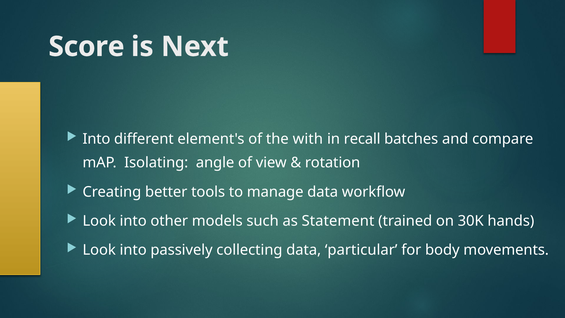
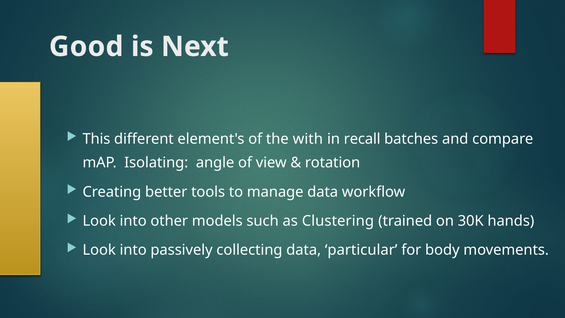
Score: Score -> Good
Into at (96, 139): Into -> This
Statement: Statement -> Clustering
